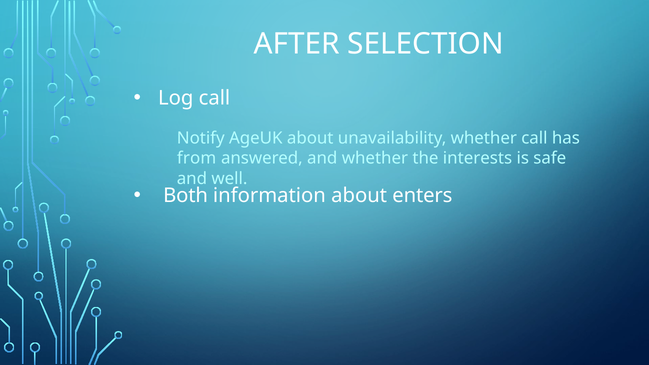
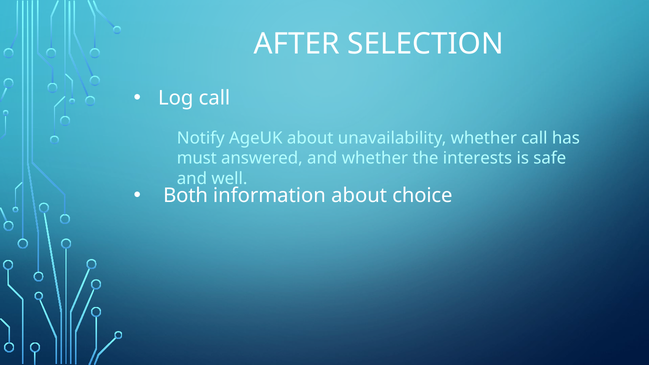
from: from -> must
enters: enters -> choice
